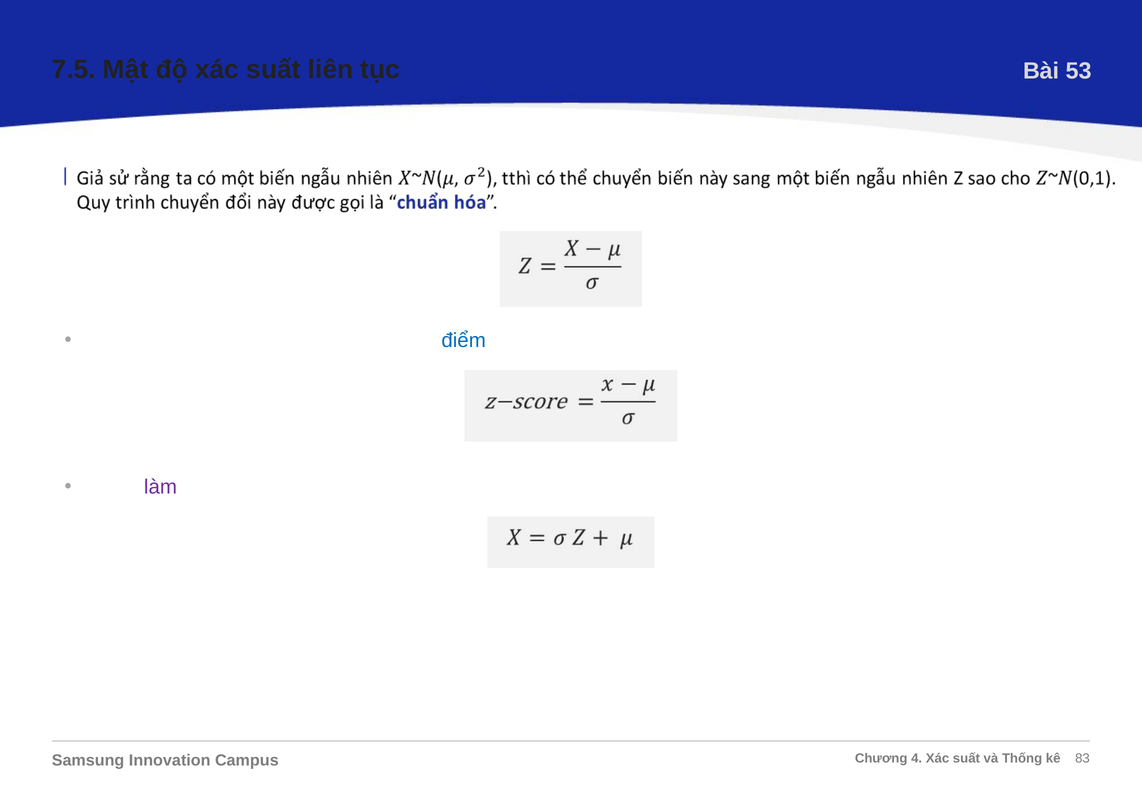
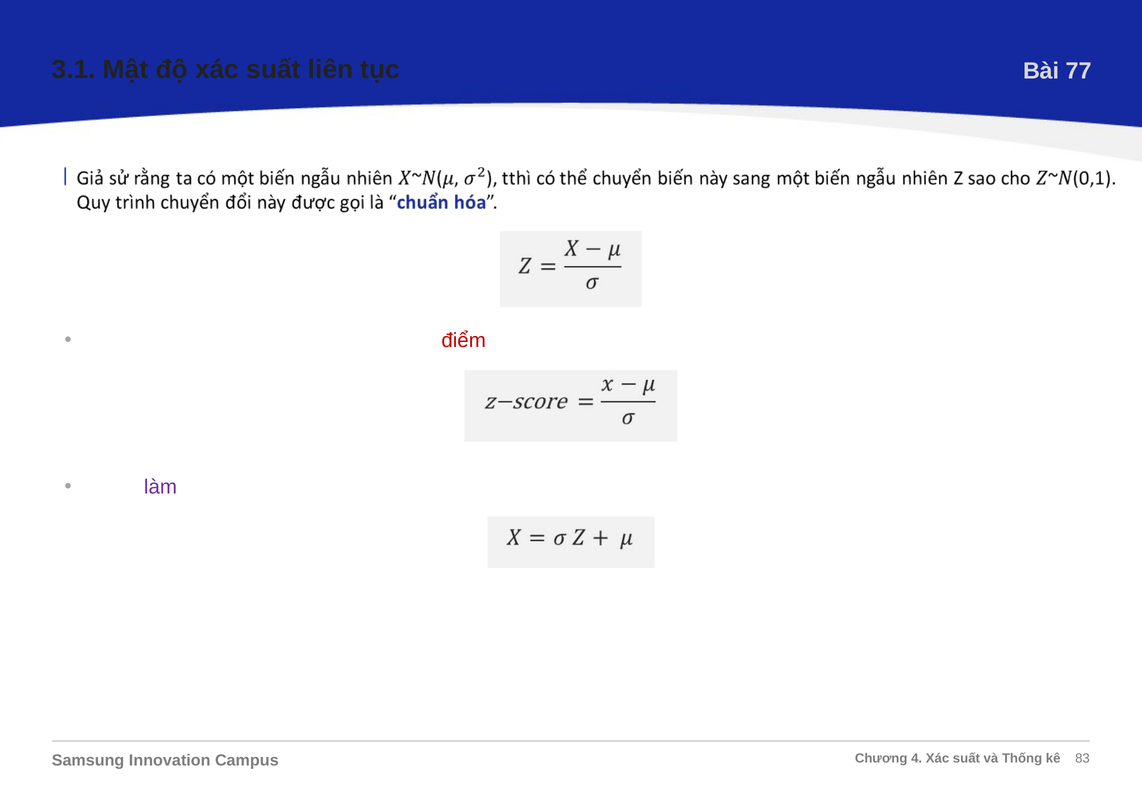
7.5: 7.5 -> 3.1
53: 53 -> 77
điểm colour: blue -> red
